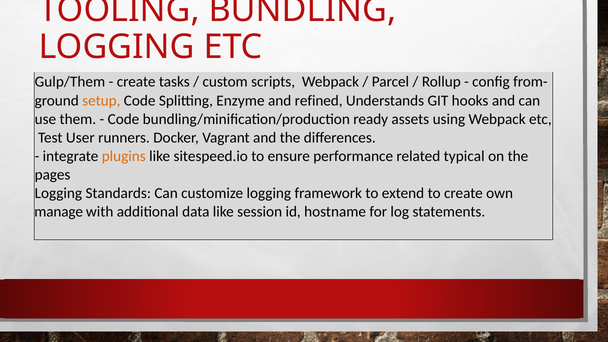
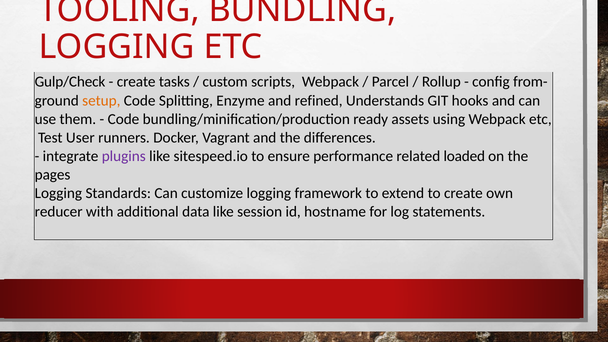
Gulp/Them: Gulp/Them -> Gulp/Check
plugins colour: orange -> purple
typical: typical -> loaded
manage: manage -> reducer
